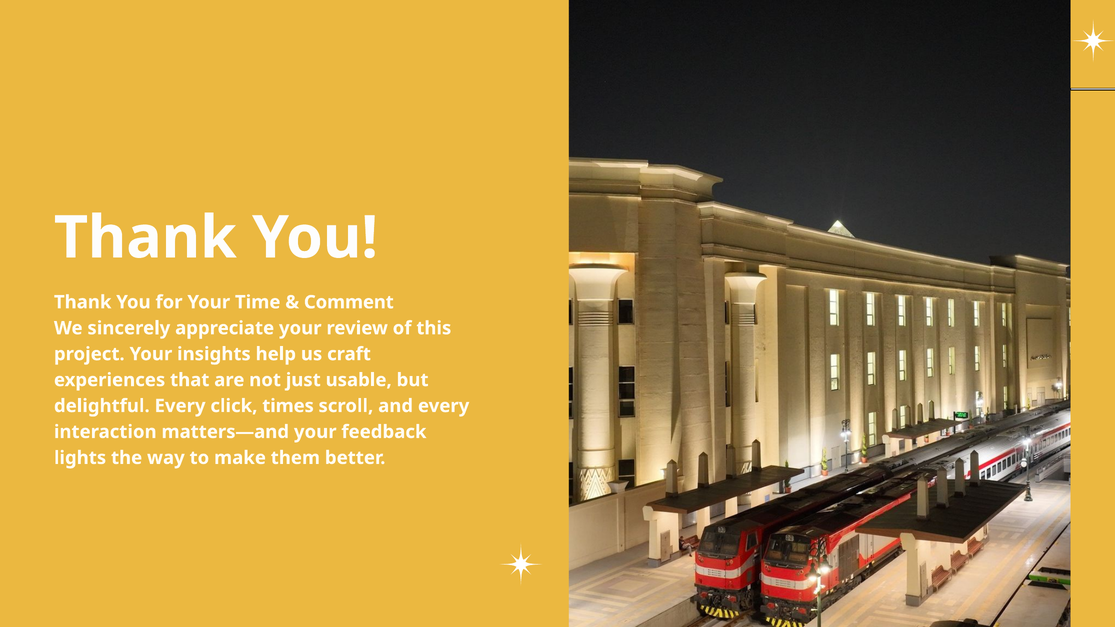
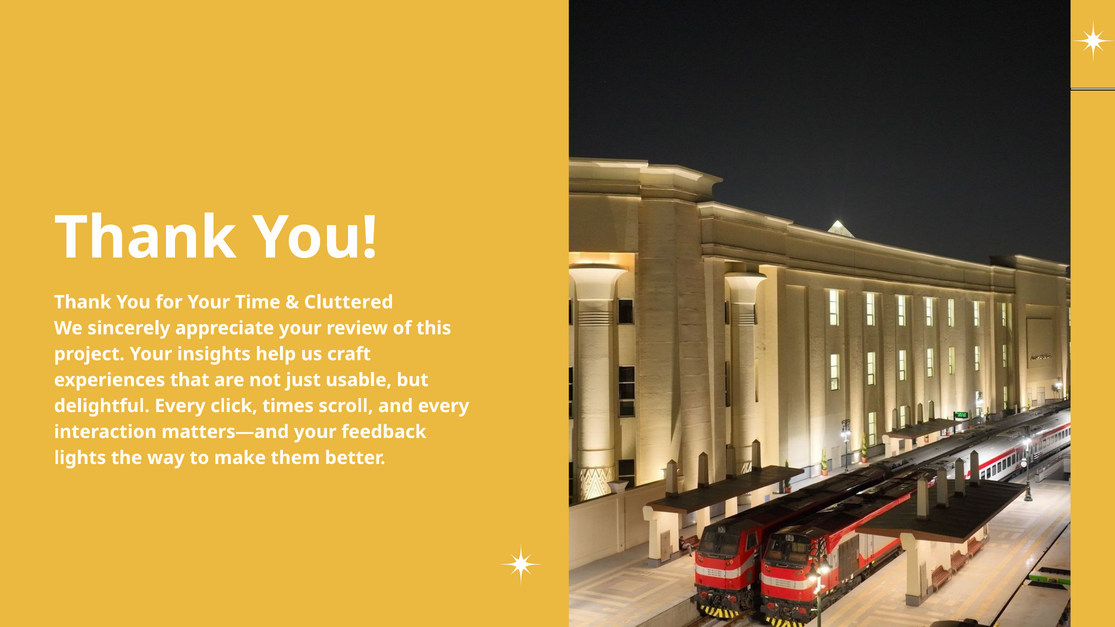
Comment: Comment -> Cluttered
